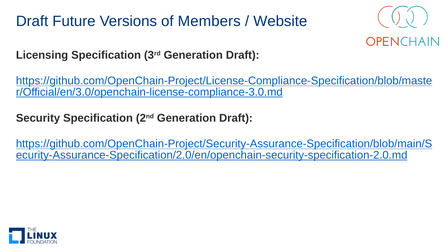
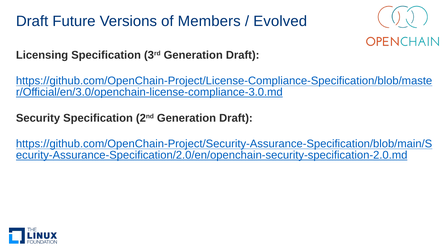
Website: Website -> Evolved
